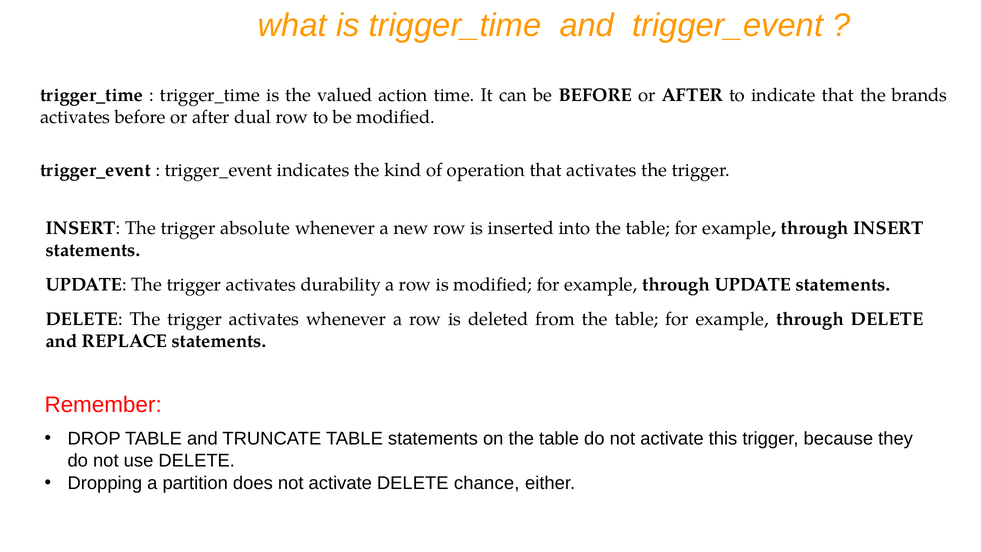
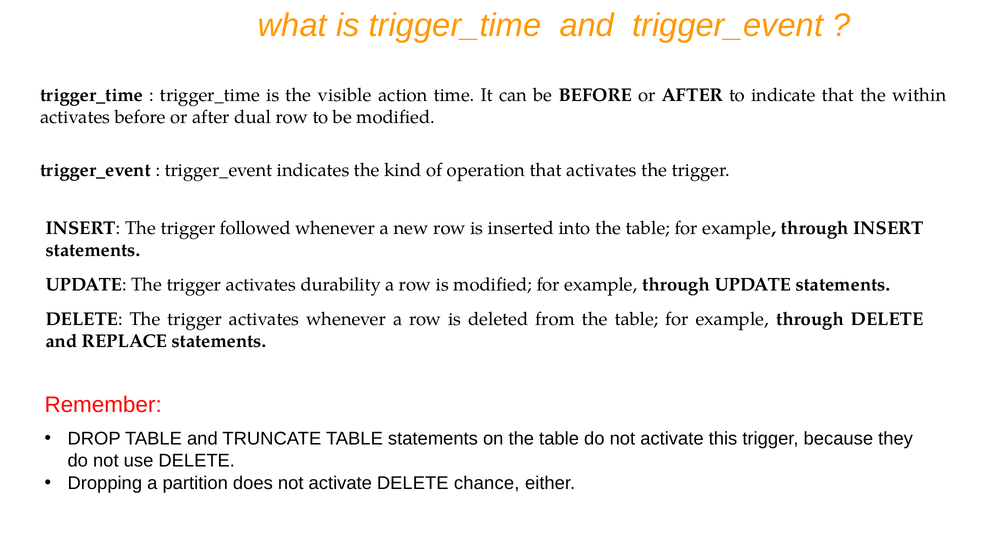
valued: valued -> visible
brands: brands -> within
absolute: absolute -> followed
